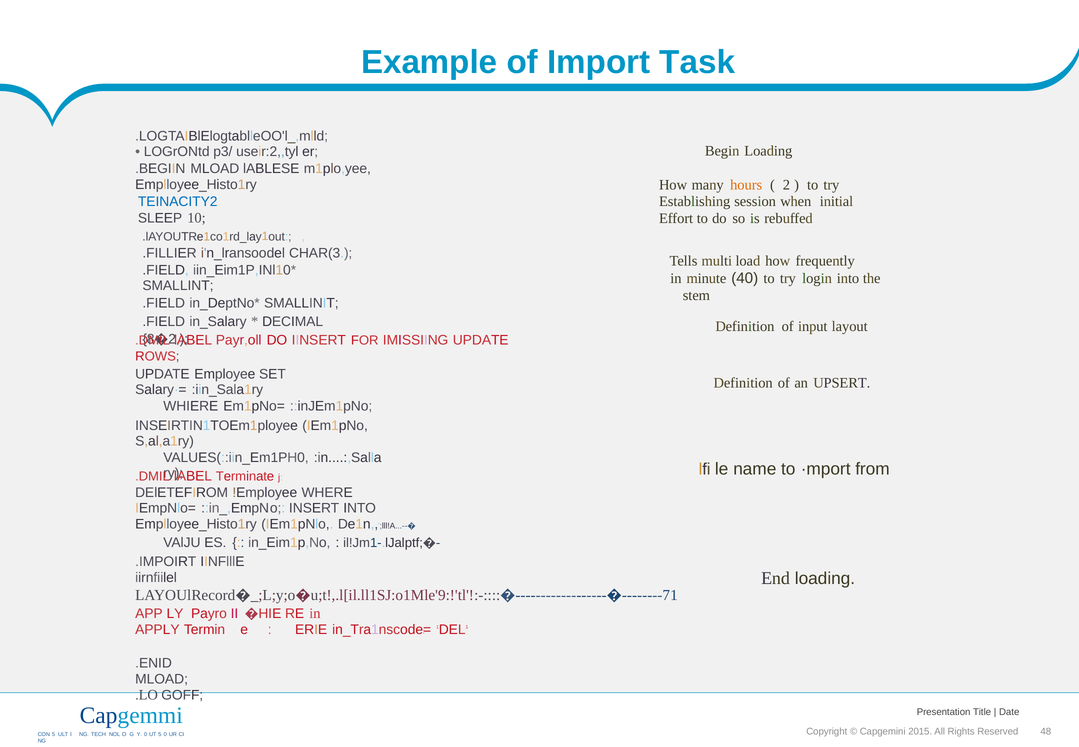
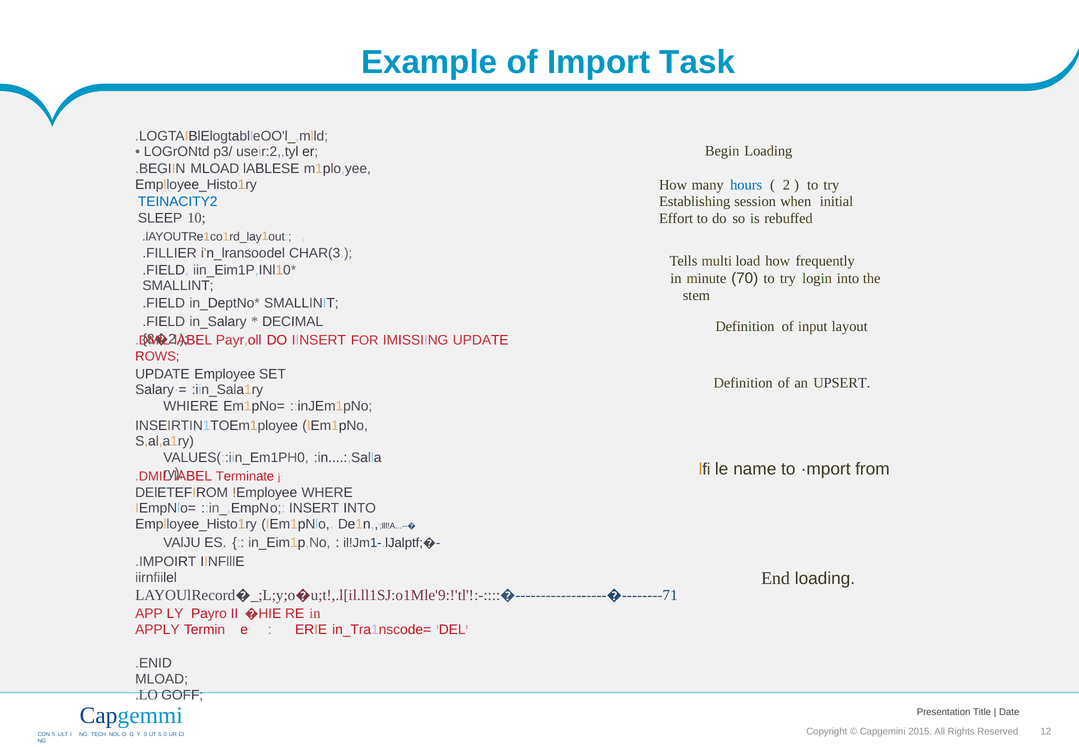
hours colour: orange -> blue
40: 40 -> 70
48: 48 -> 12
